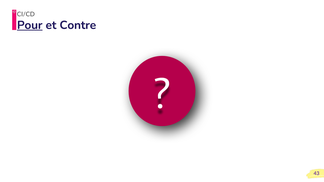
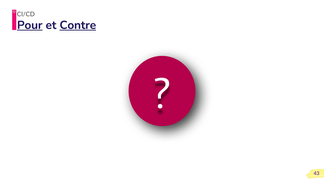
Contre underline: none -> present
